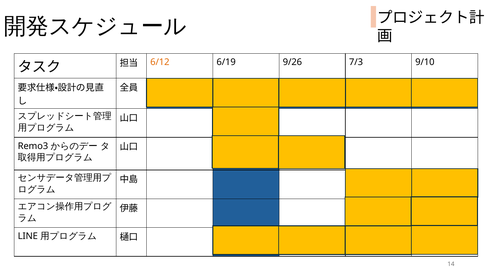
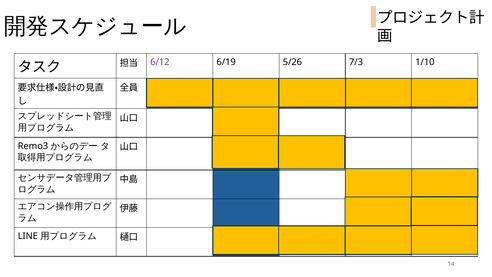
6/12 colour: orange -> purple
9/26: 9/26 -> 5/26
9/10: 9/10 -> 1/10
